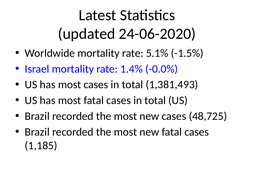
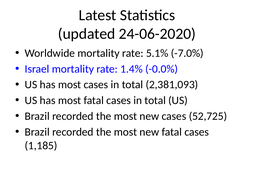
-1.5%: -1.5% -> -7.0%
1,381,493: 1,381,493 -> 2,381,093
48,725: 48,725 -> 52,725
